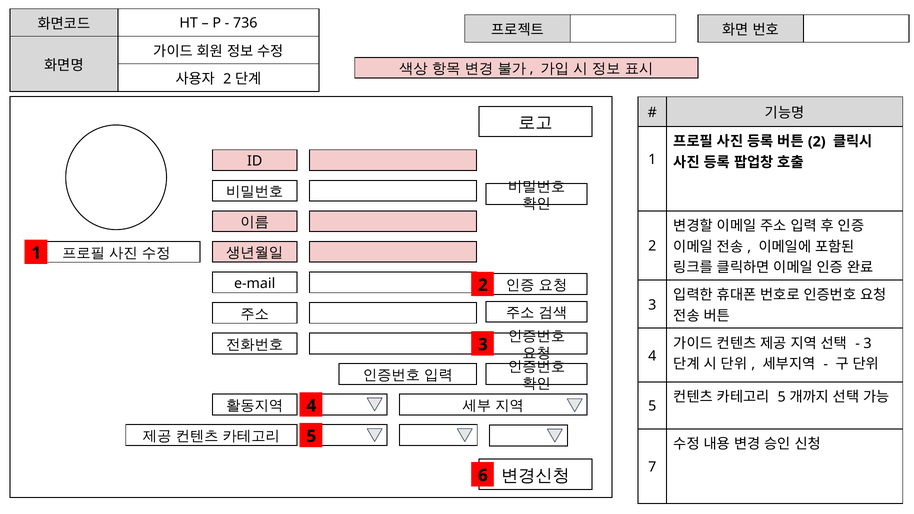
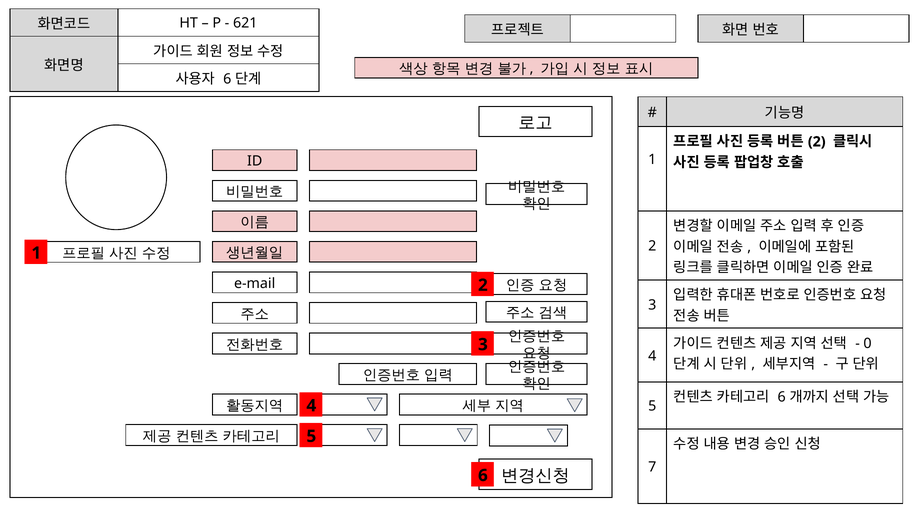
736: 736 -> 621
2 at (227, 79): 2 -> 6
3 at (868, 343): 3 -> 0
5 at (782, 397): 5 -> 6
